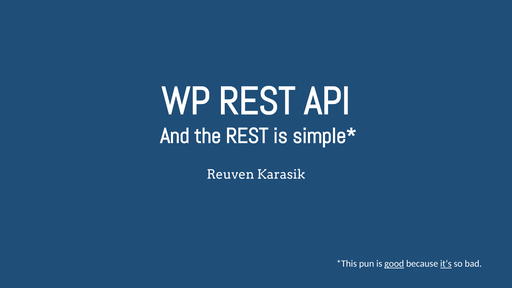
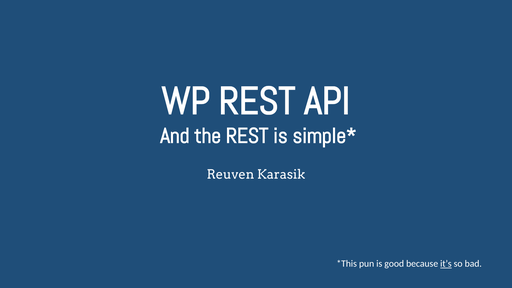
good underline: present -> none
